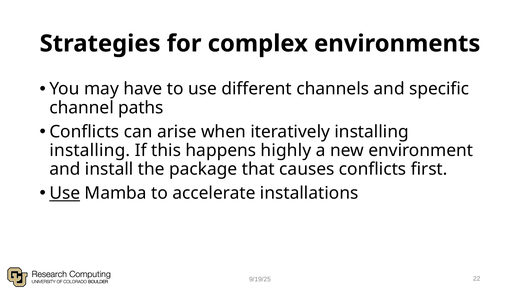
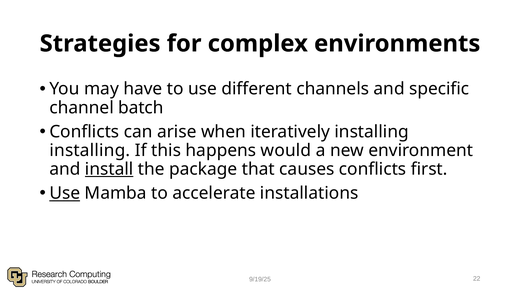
paths: paths -> batch
highly: highly -> would
install underline: none -> present
